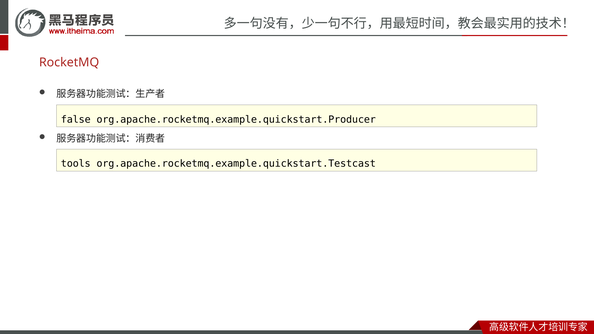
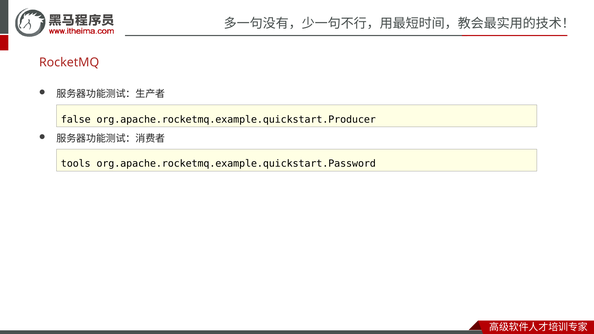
org.apache.rocketmq.example.quickstart.Testcast: org.apache.rocketmq.example.quickstart.Testcast -> org.apache.rocketmq.example.quickstart.Password
